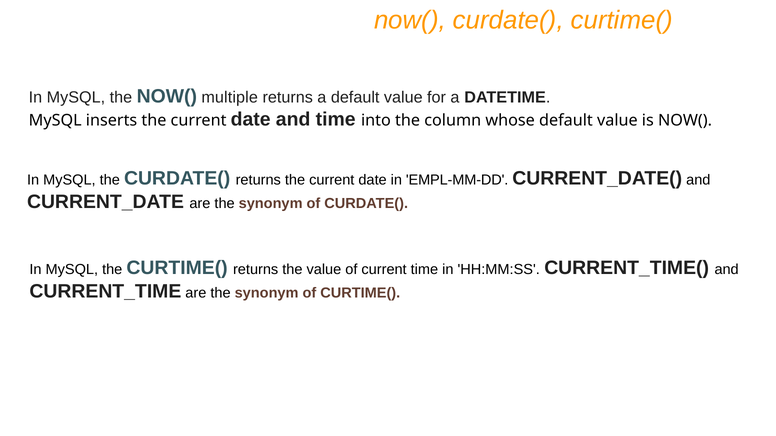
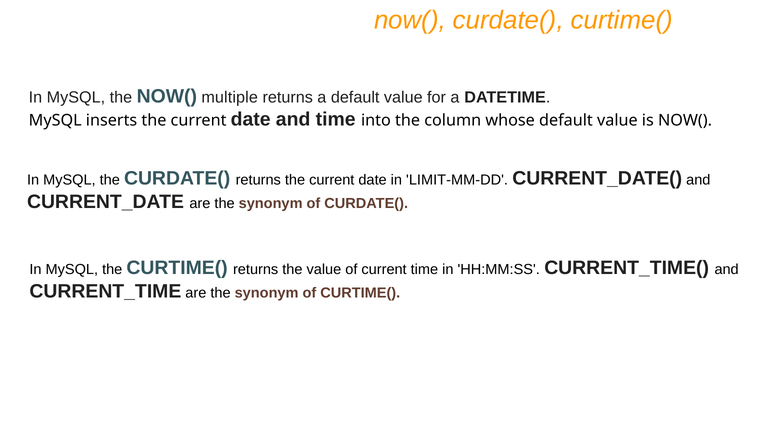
EMPL-MM-DD: EMPL-MM-DD -> LIMIT-MM-DD
